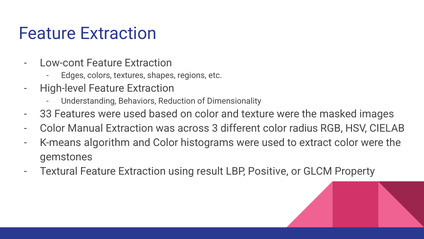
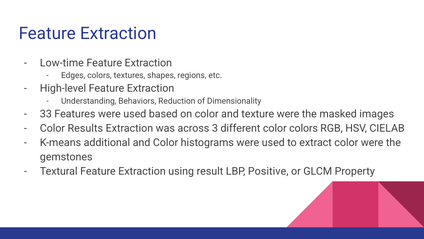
Low-cont: Low-cont -> Low-time
Manual: Manual -> Results
color radius: radius -> colors
algorithm: algorithm -> additional
